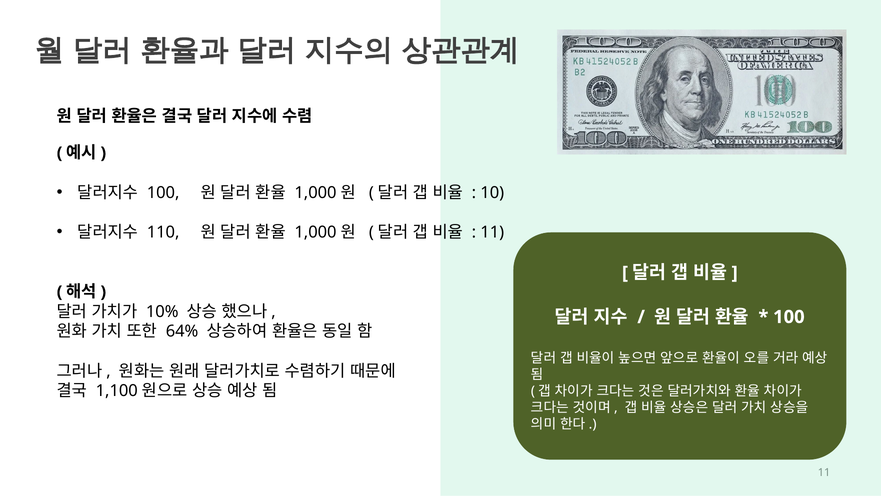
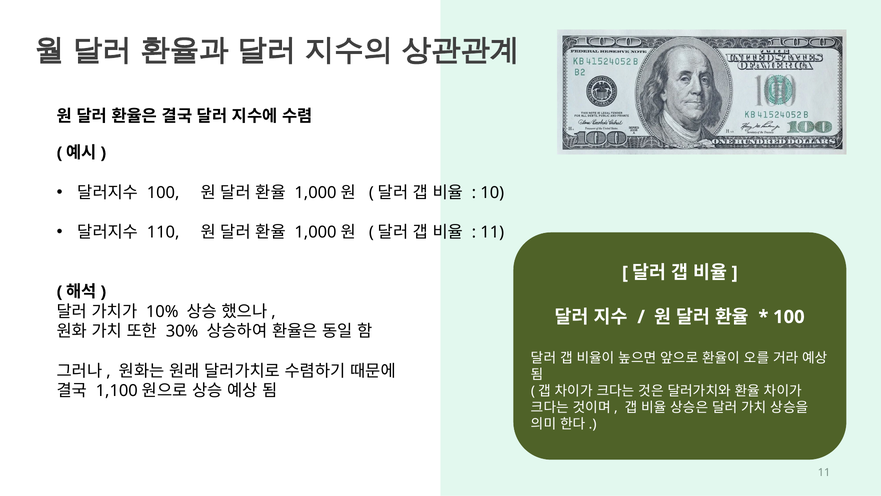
64%: 64% -> 30%
